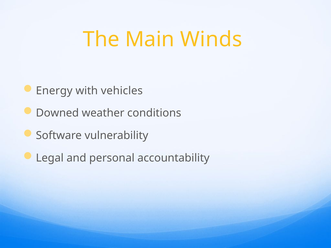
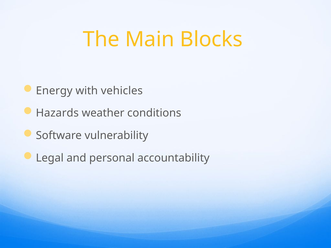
Winds: Winds -> Blocks
Downed: Downed -> Hazards
